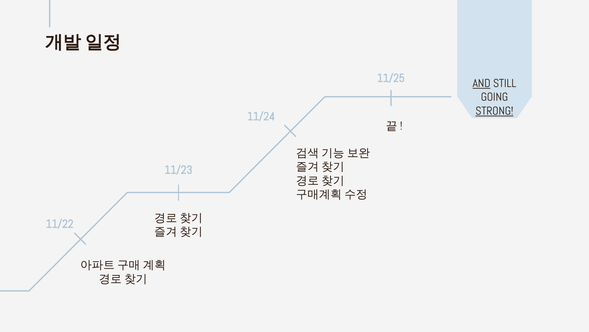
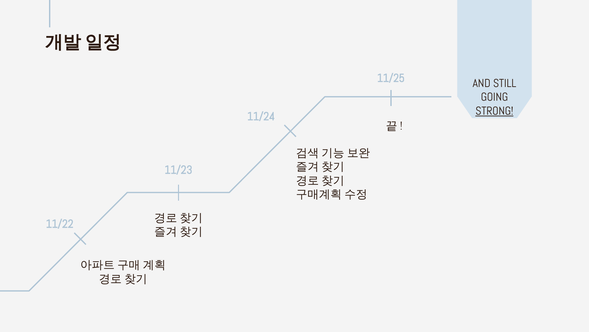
AND underline: present -> none
